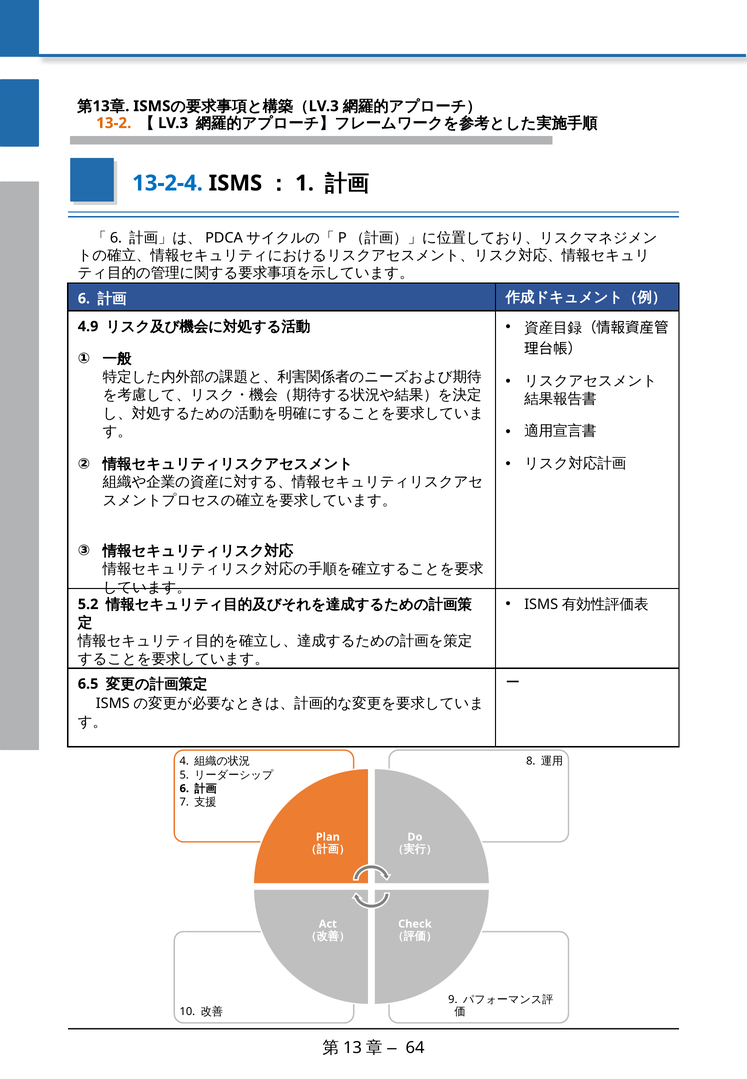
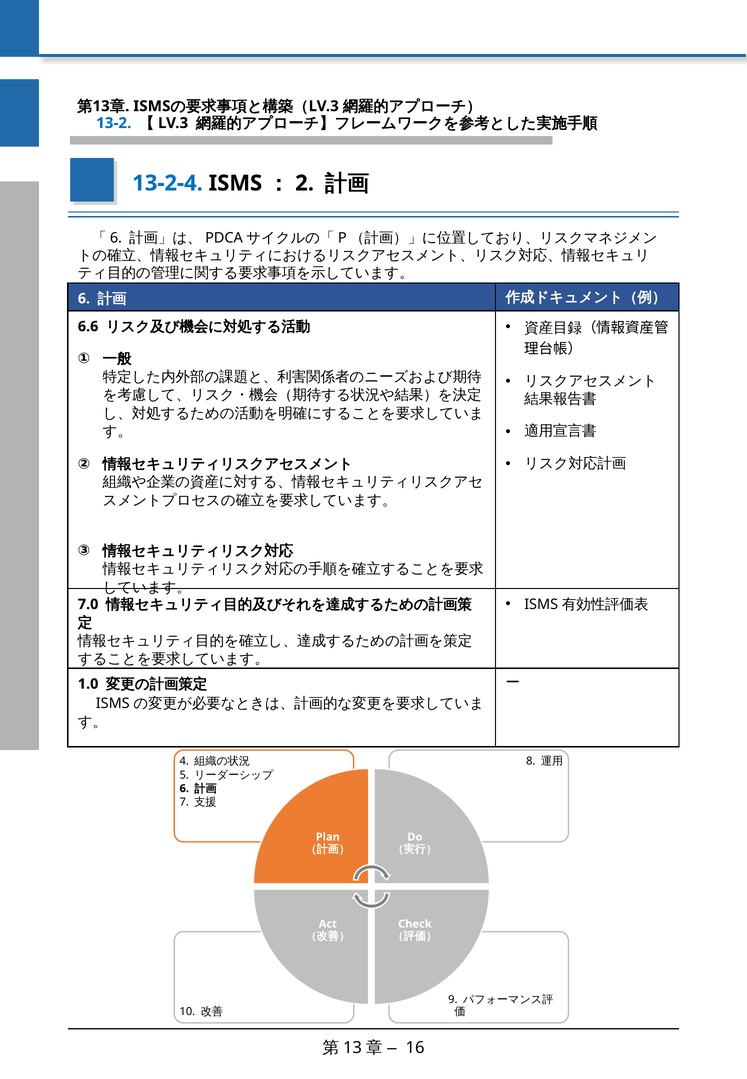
13-2 colour: orange -> blue
1: 1 -> 2
4.9: 4.9 -> 6.6
5.2: 5.2 -> 7.0
6.5: 6.5 -> 1.0
64: 64 -> 16
